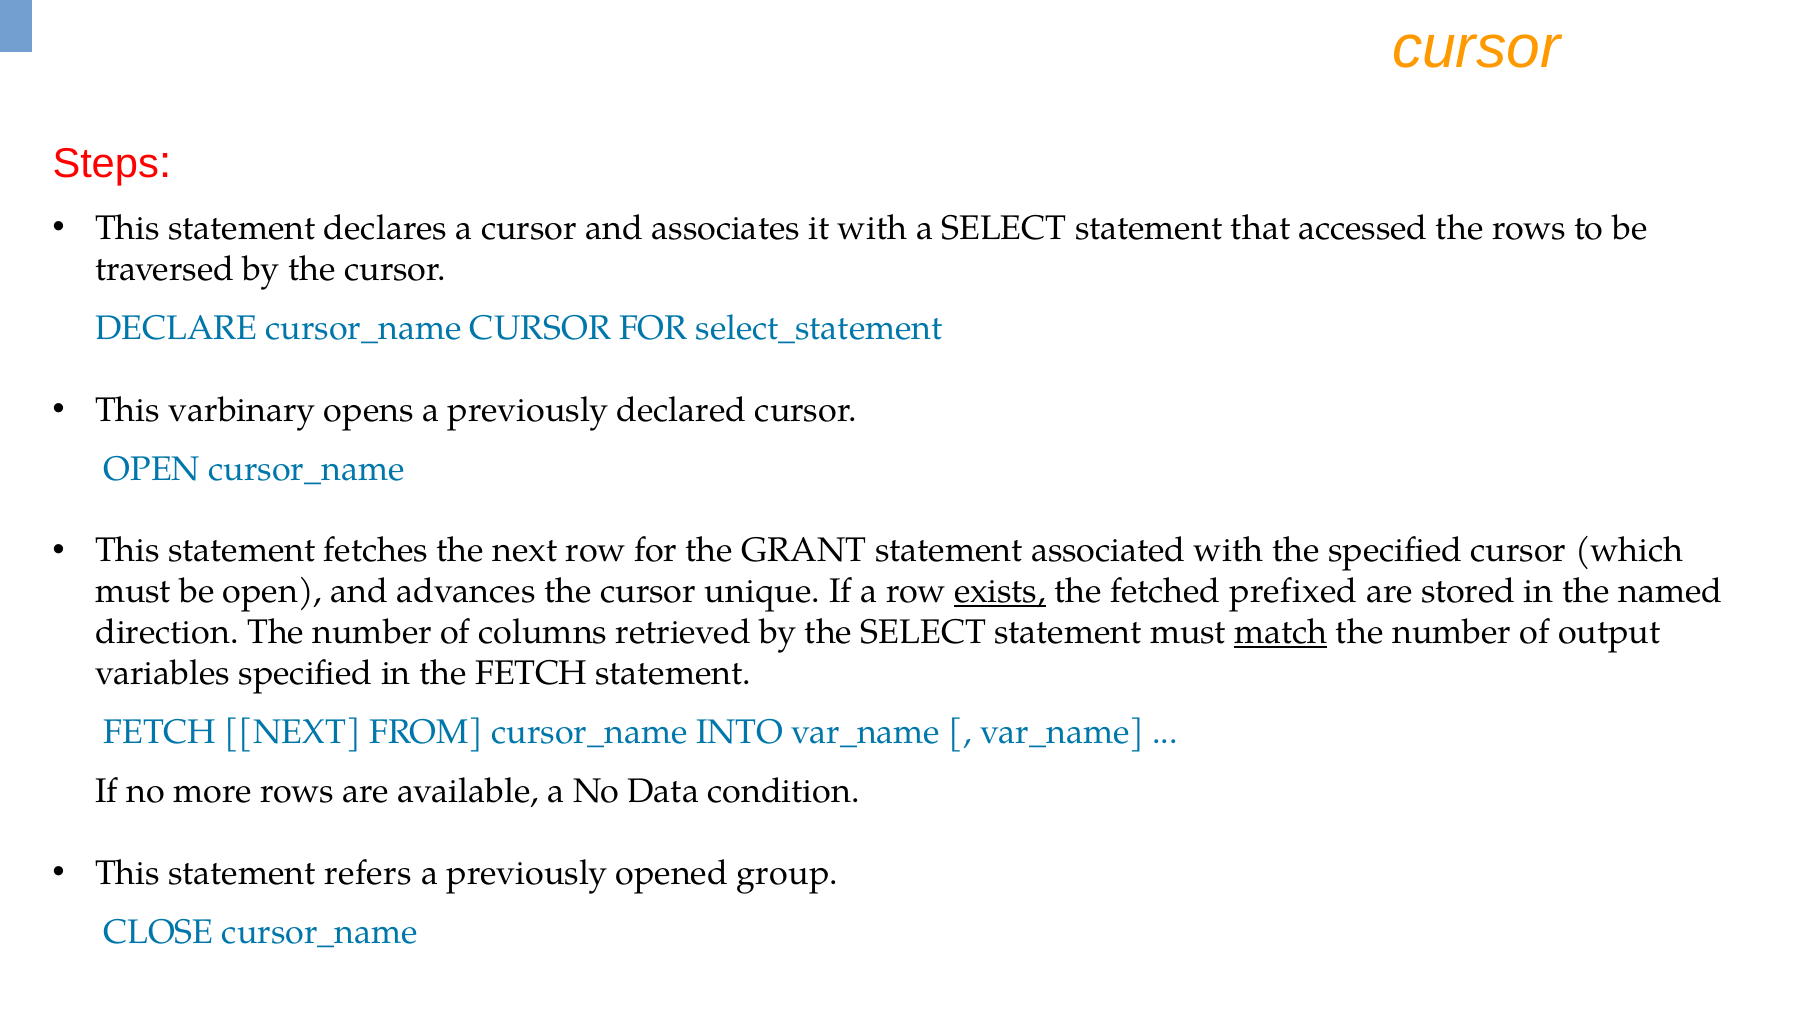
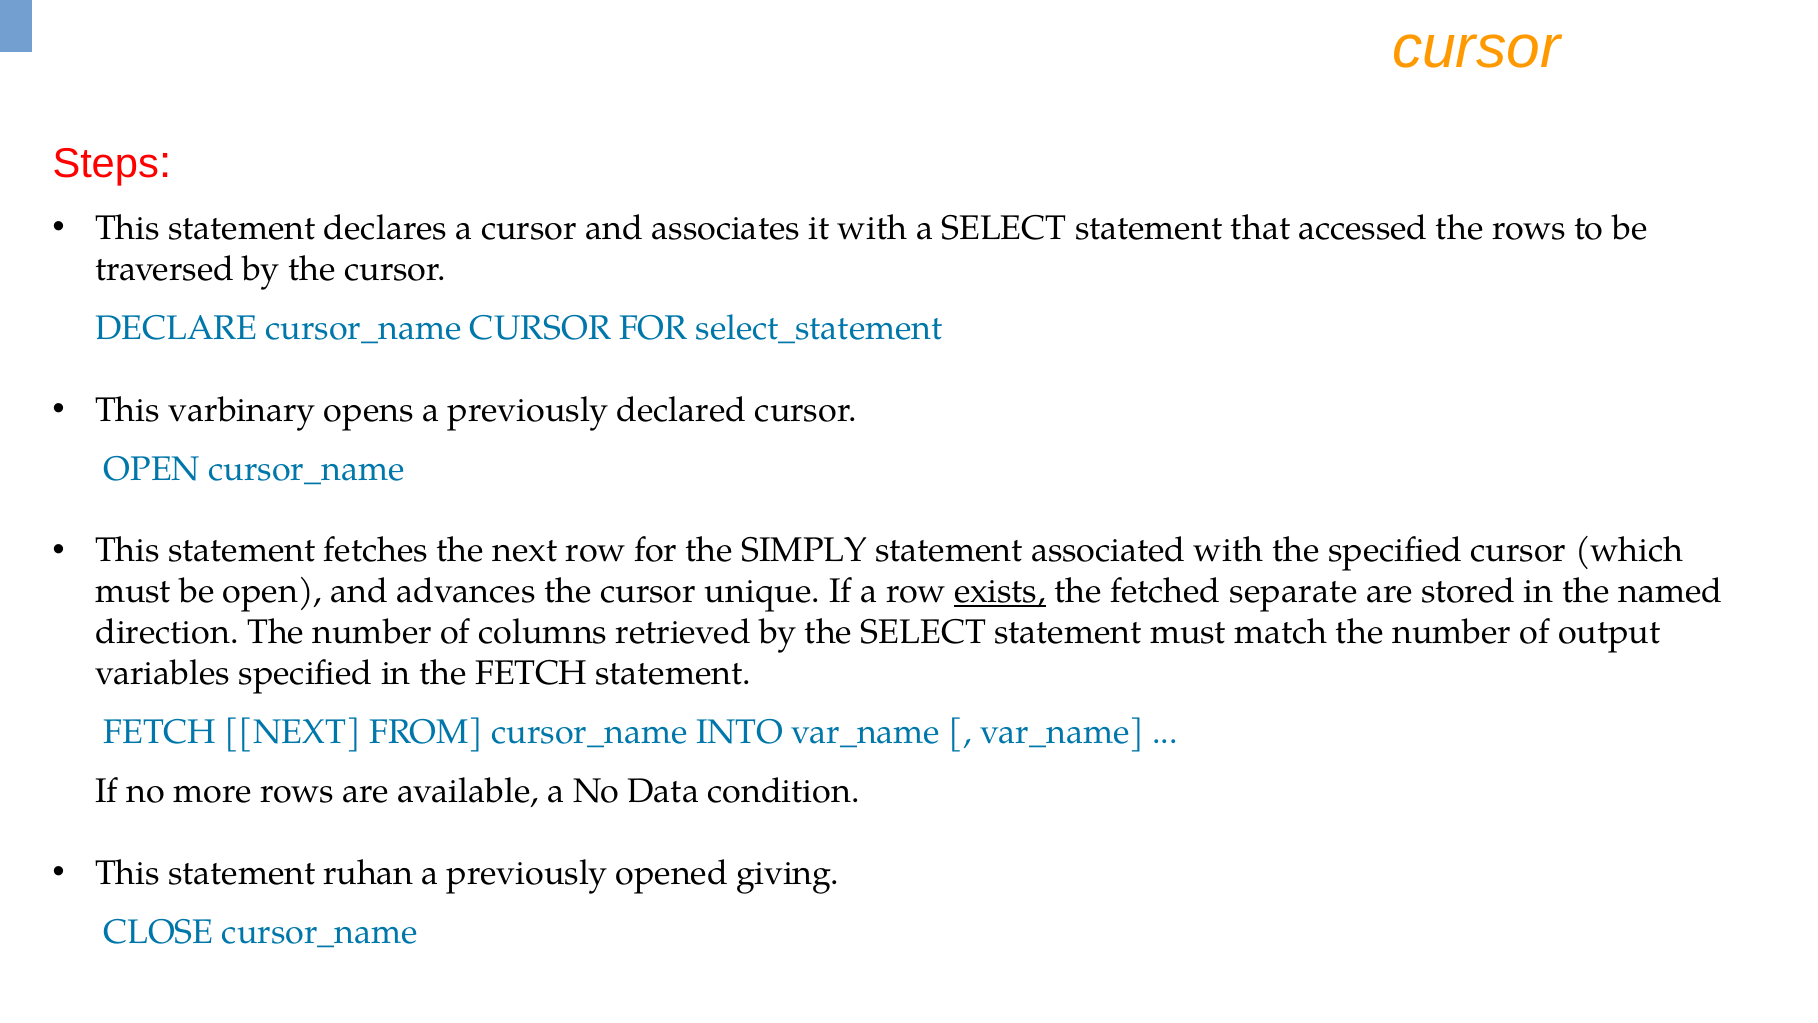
GRANT: GRANT -> SIMPLY
prefixed: prefixed -> separate
match underline: present -> none
refers: refers -> ruhan
group: group -> giving
